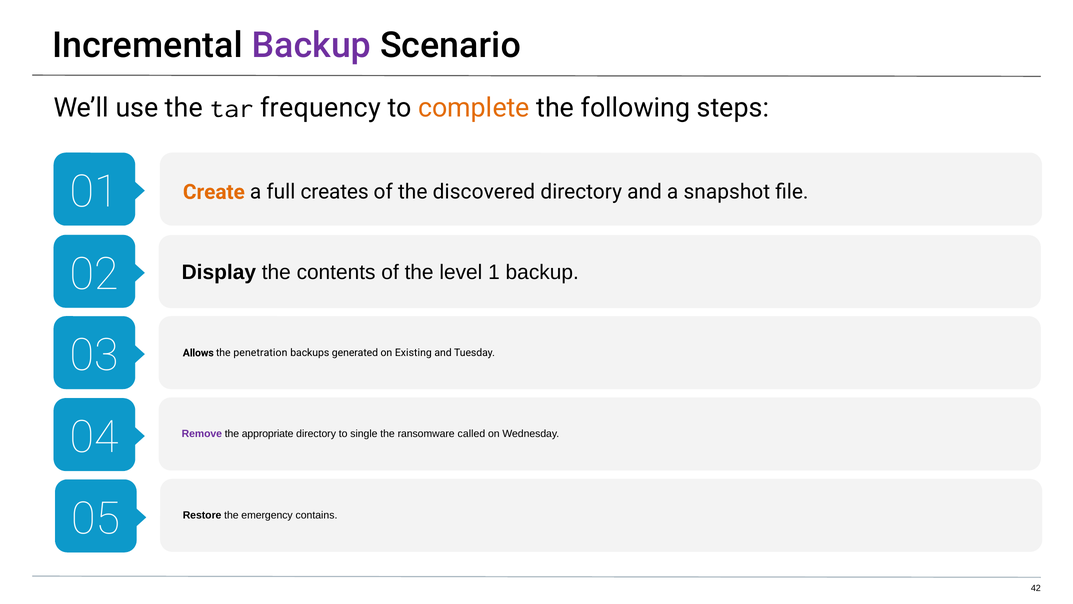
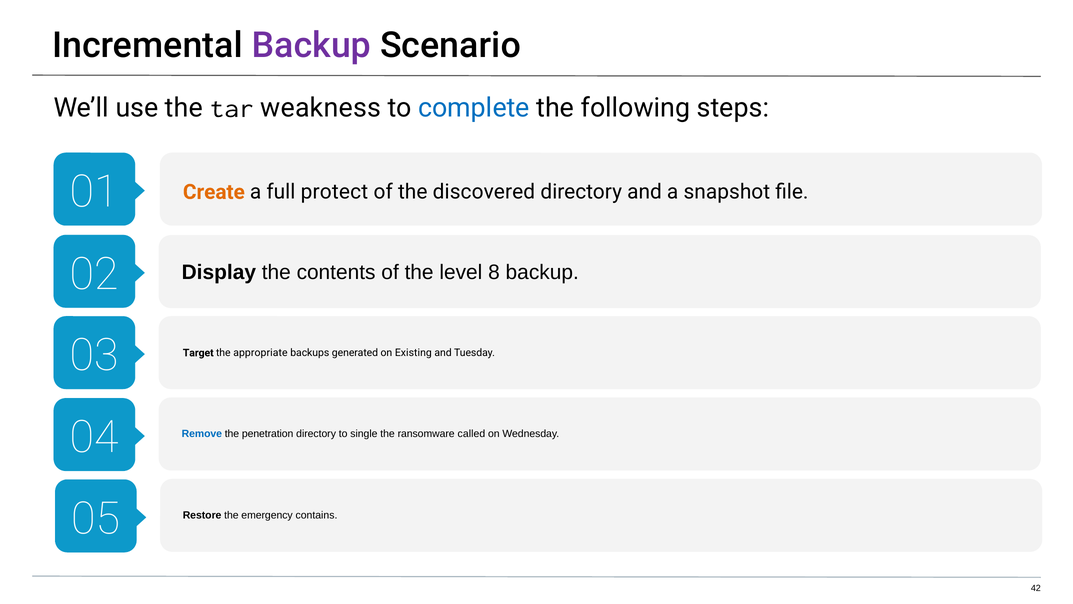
frequency: frequency -> weakness
complete colour: orange -> blue
creates: creates -> protect
1: 1 -> 8
Allows: Allows -> Target
penetration: penetration -> appropriate
Remove colour: purple -> blue
appropriate: appropriate -> penetration
